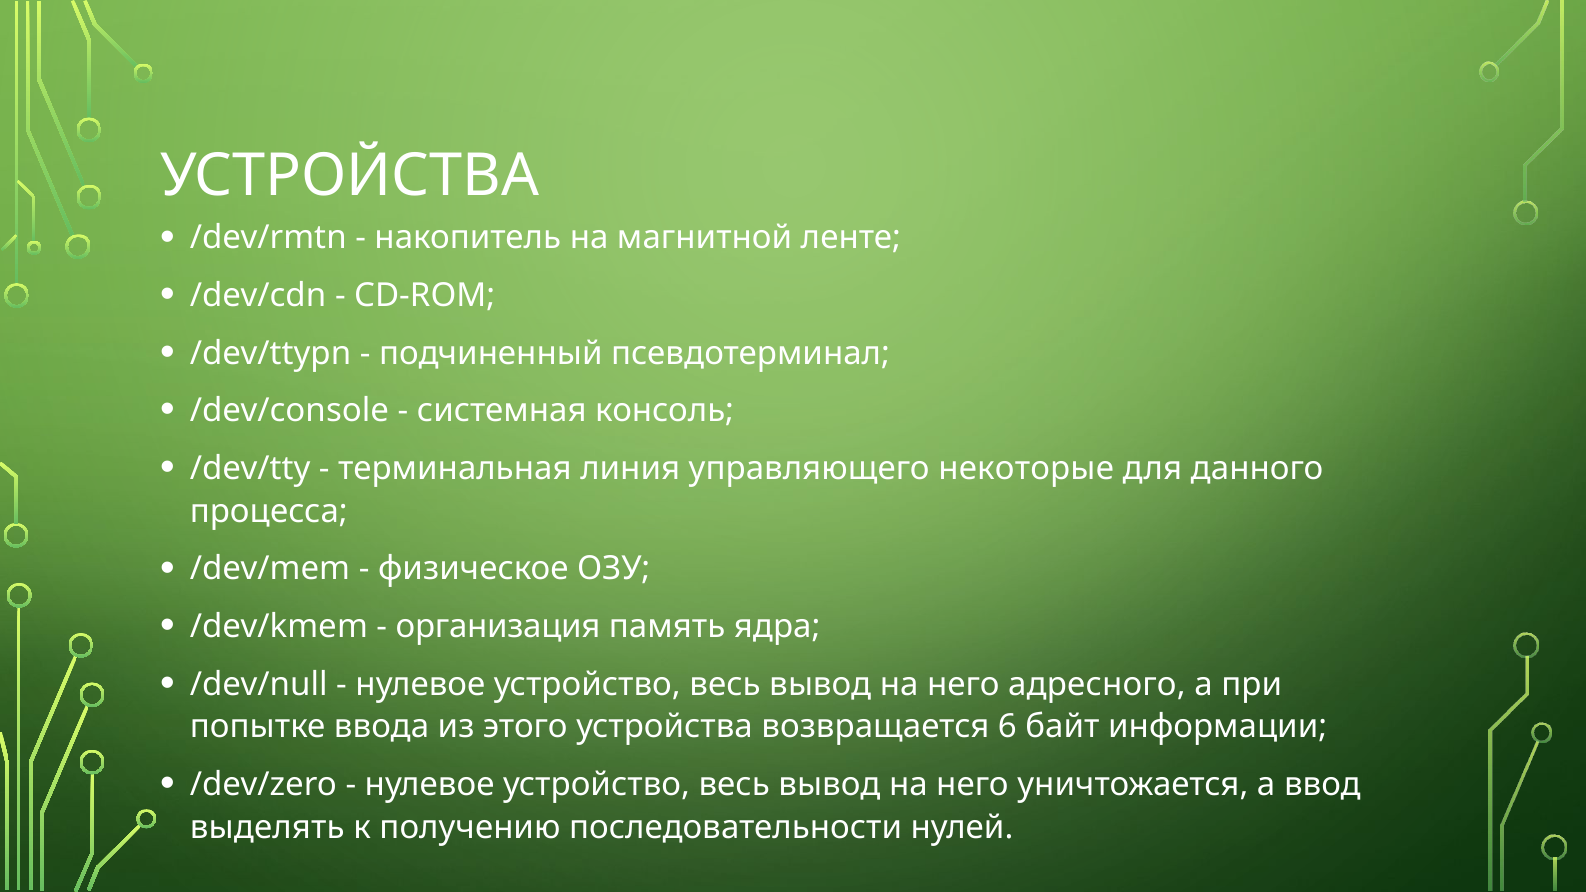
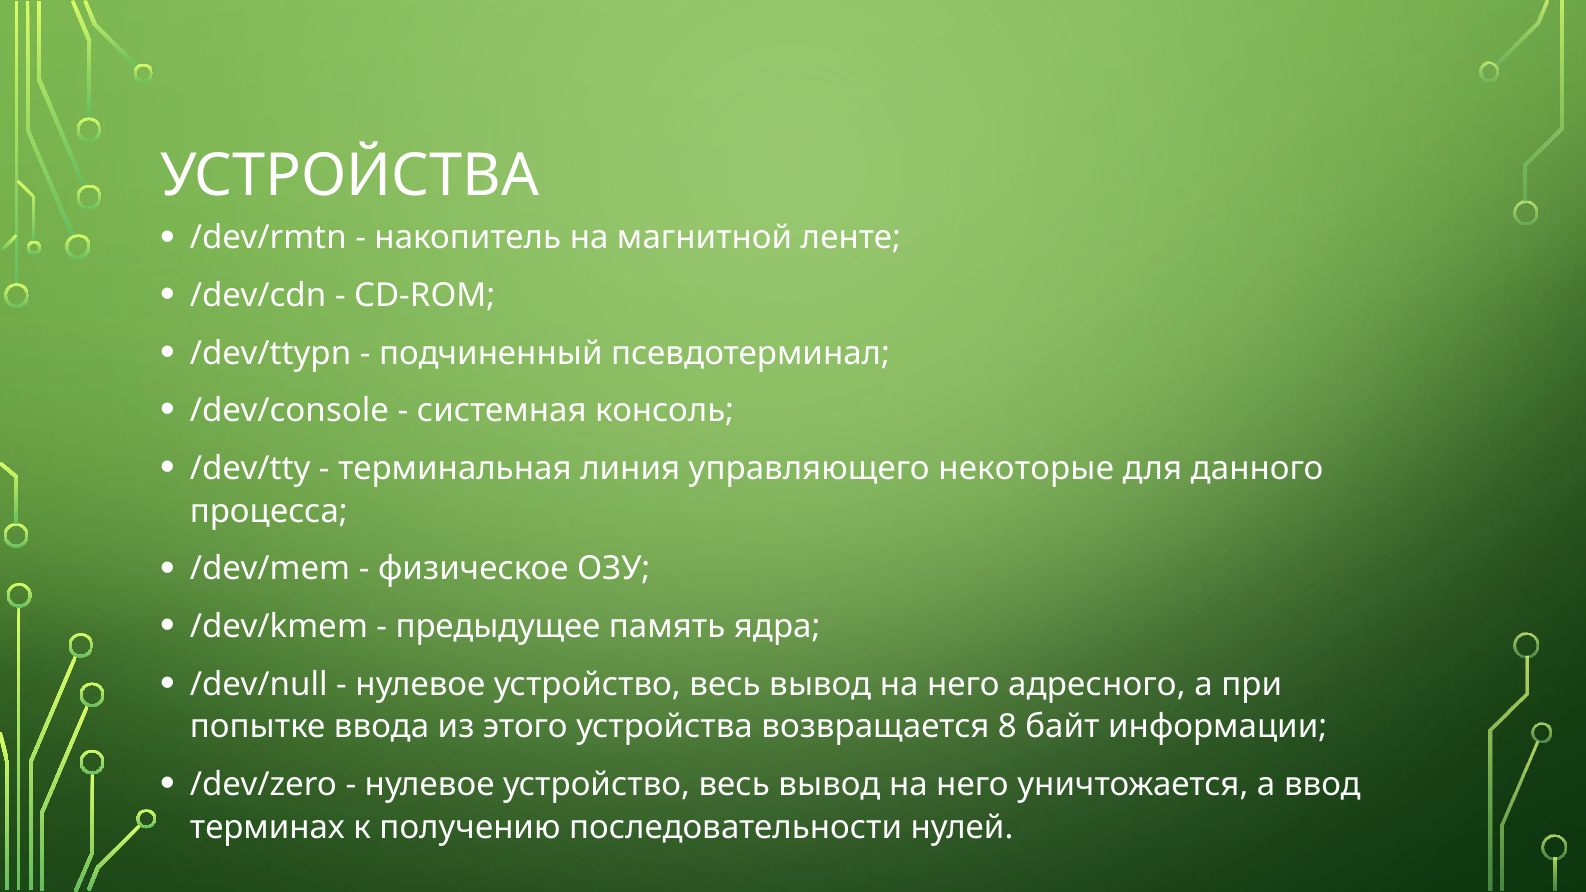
организация: организация -> предыдущее
6: 6 -> 8
выделять: выделять -> терминах
